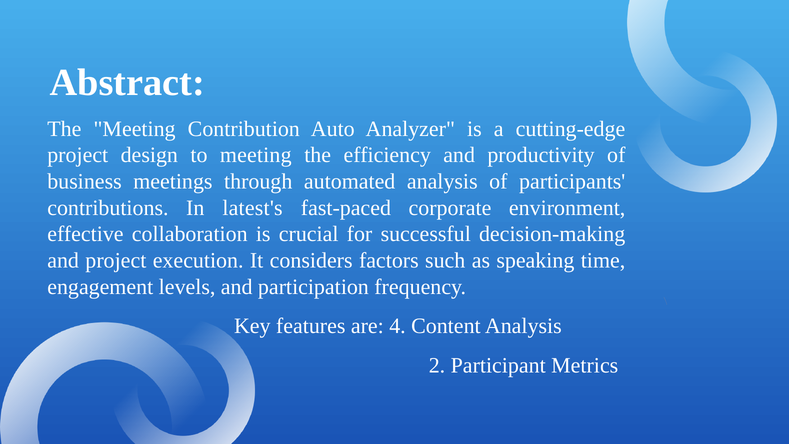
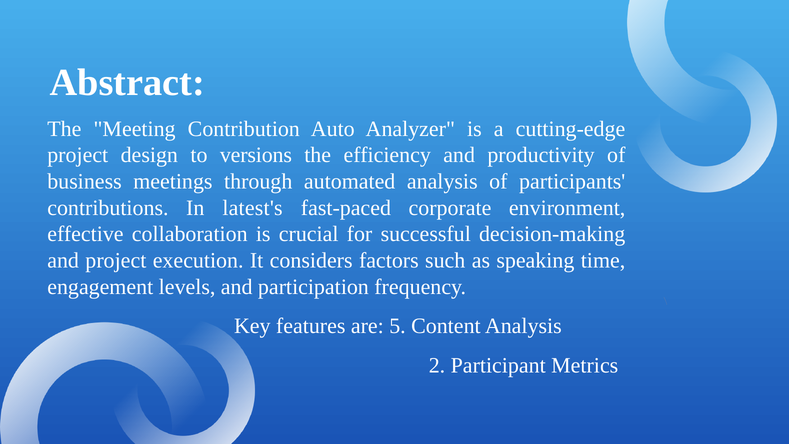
to meeting: meeting -> versions
4: 4 -> 5
